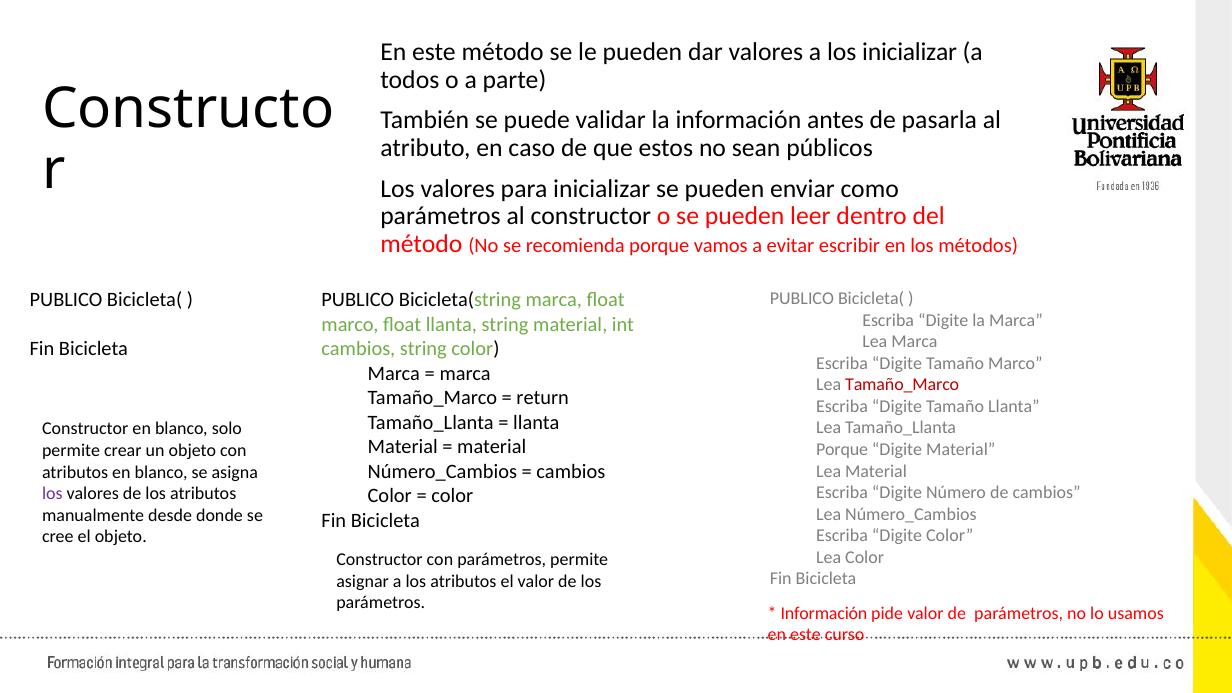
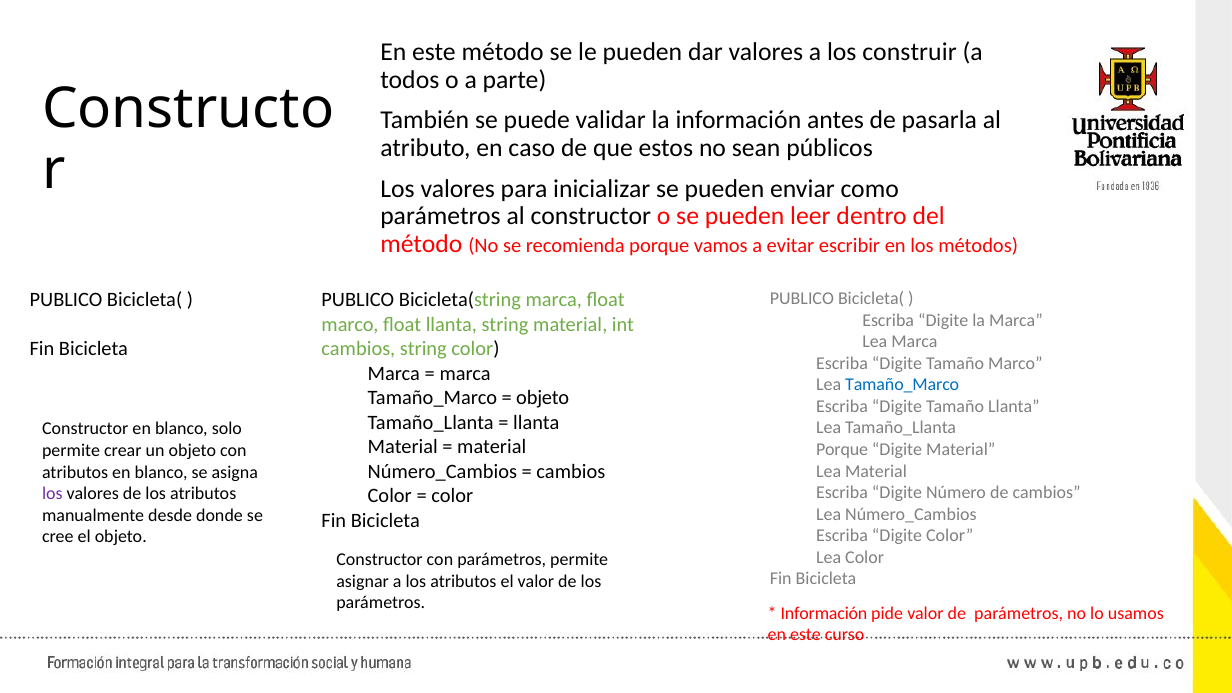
los inicializar: inicializar -> construir
Tamaño_Marco at (902, 385) colour: red -> blue
return at (543, 398): return -> objeto
